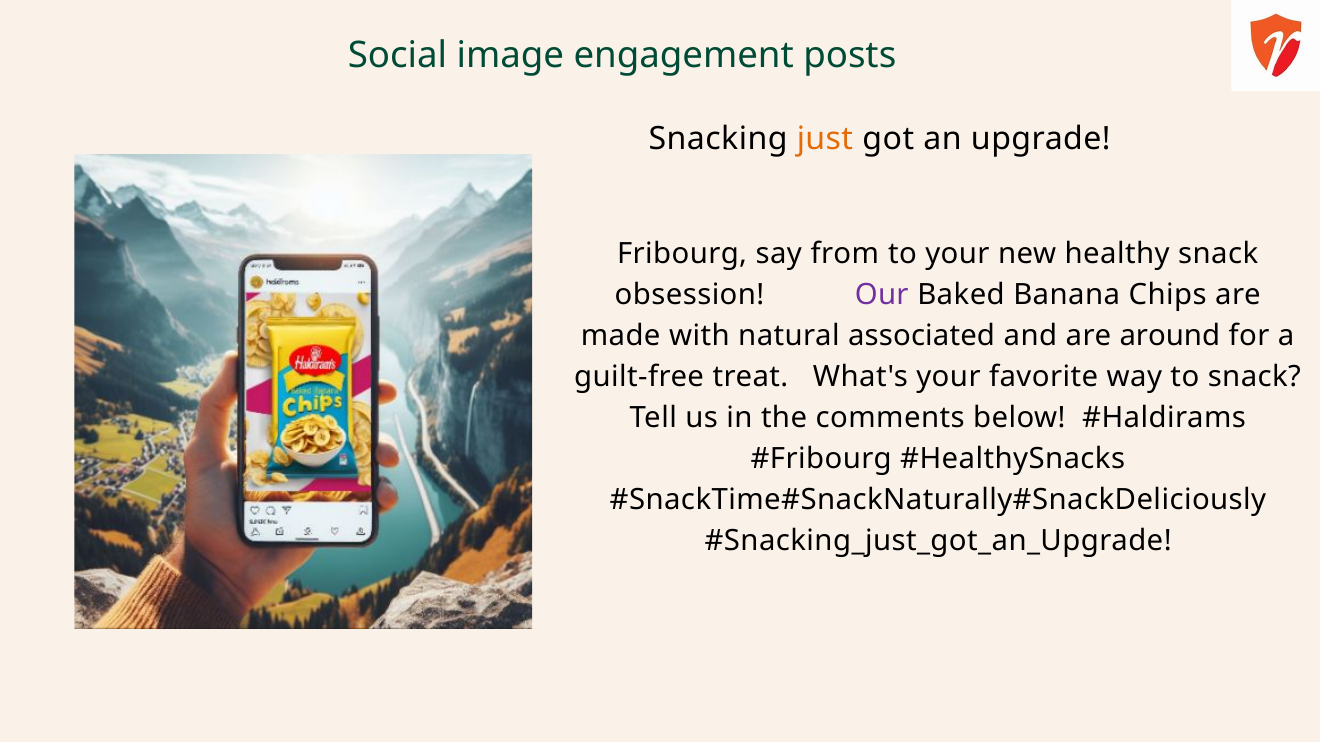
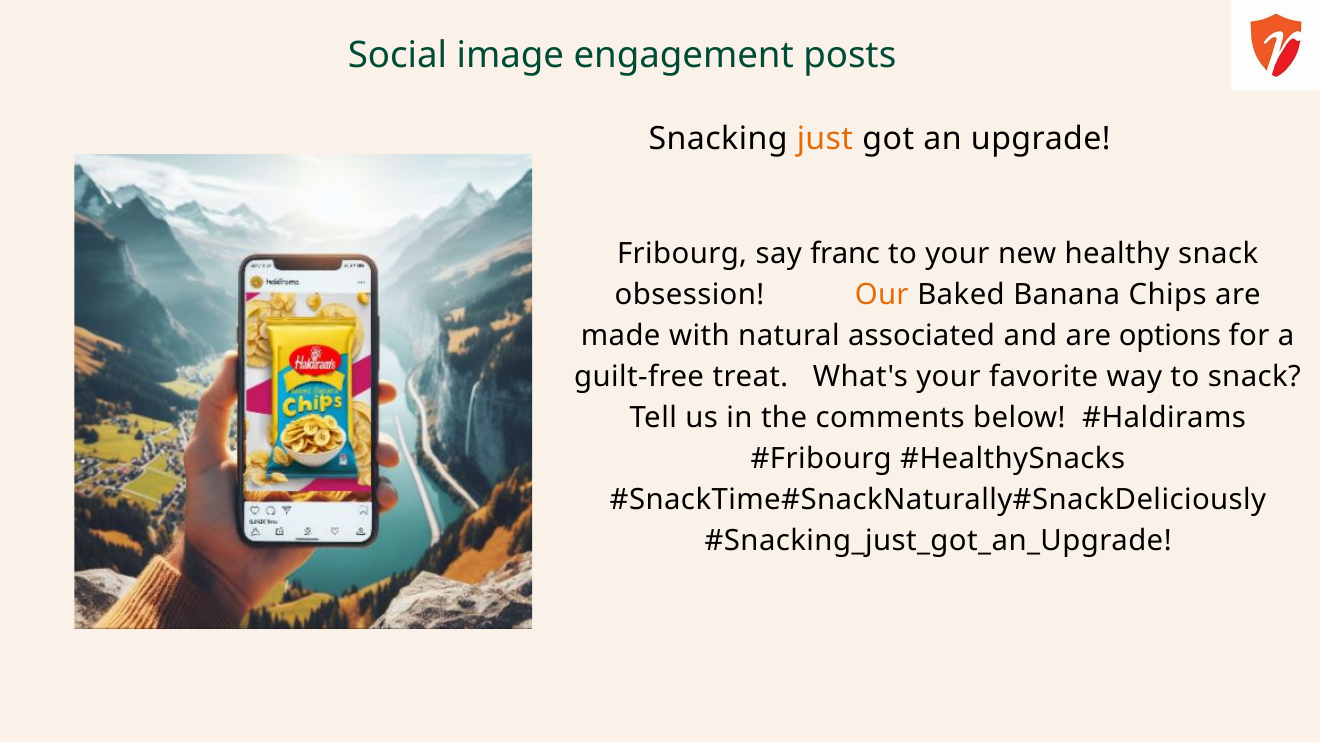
from: from -> franc
Our colour: purple -> orange
around: around -> options
